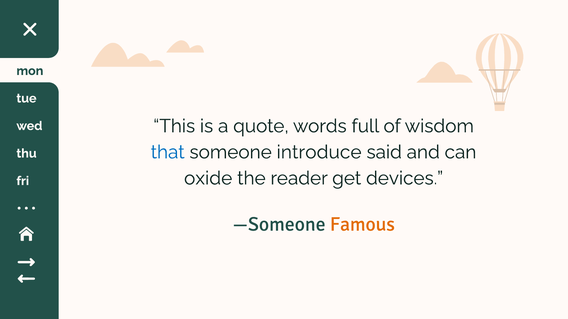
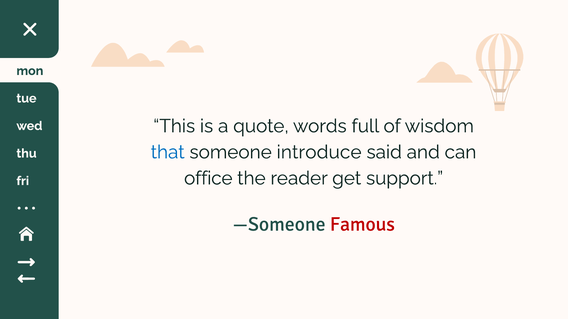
oxide: oxide -> office
devices: devices -> support
Famous colour: orange -> red
